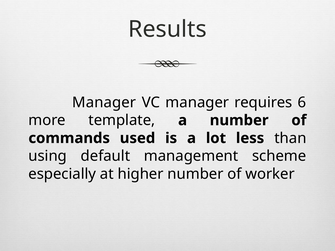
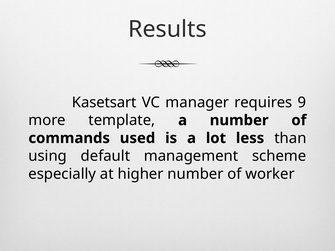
Manager at (104, 103): Manager -> Kasetsart
6: 6 -> 9
